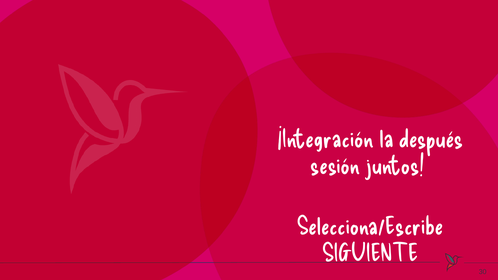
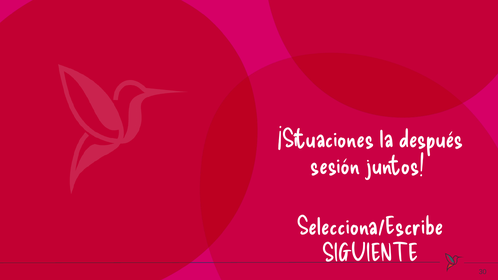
¡Integración: ¡Integración -> ¡Situaciones
